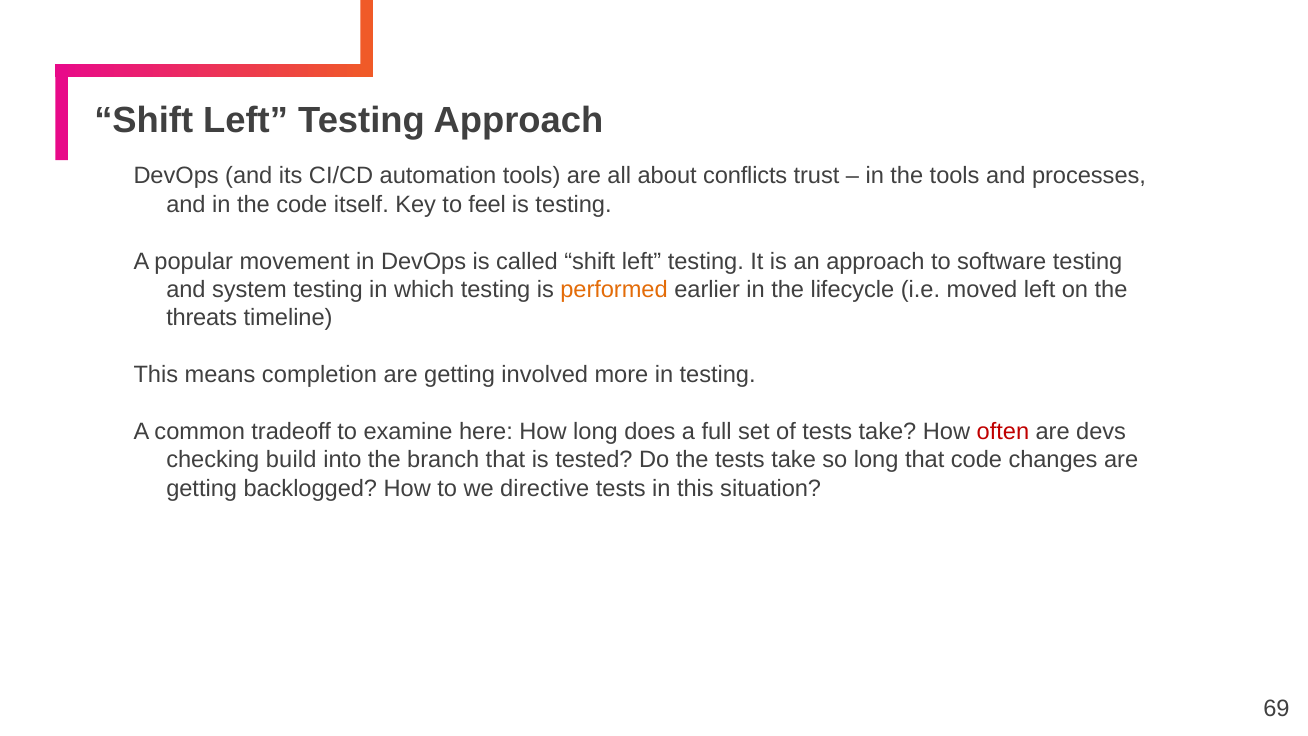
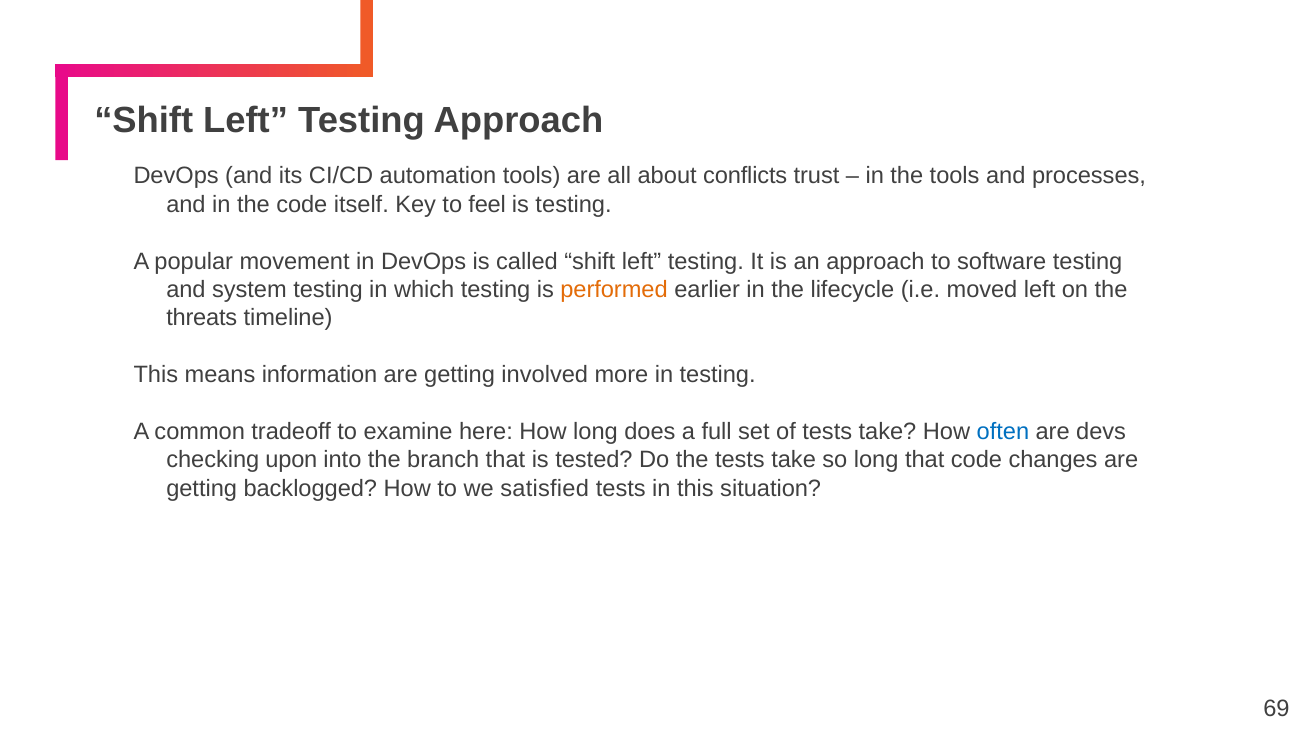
completion: completion -> information
often colour: red -> blue
build: build -> upon
directive: directive -> satisfied
